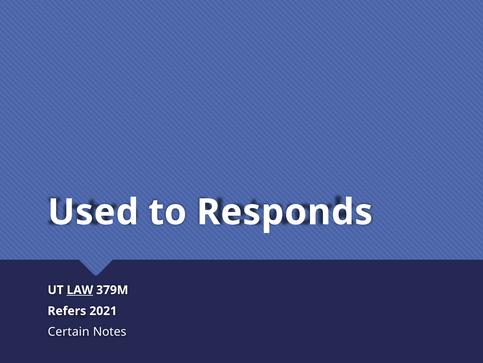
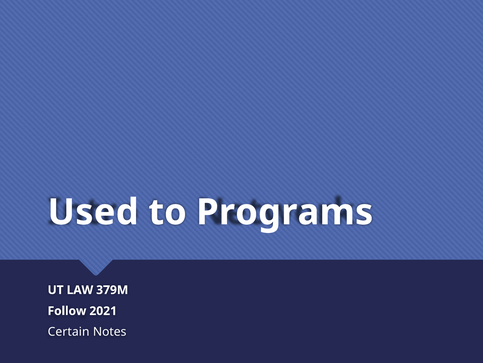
Responds: Responds -> Programs
LAW underline: present -> none
Refers: Refers -> Follow
